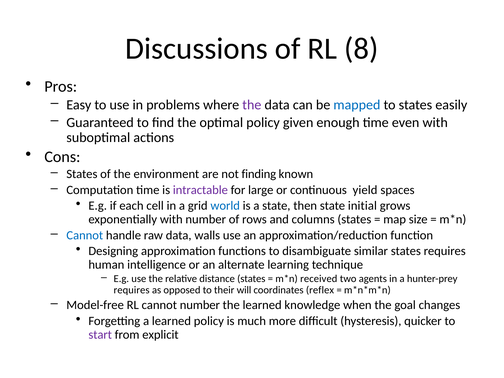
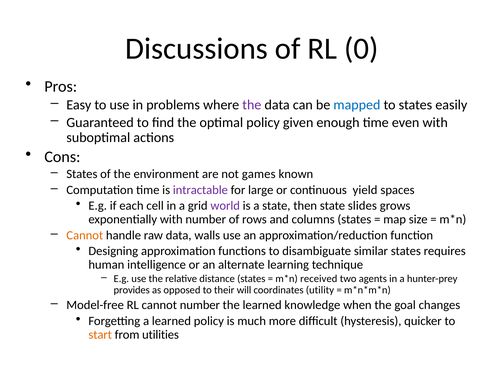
8: 8 -> 0
finding: finding -> games
world colour: blue -> purple
initial: initial -> slides
Cannot at (85, 235) colour: blue -> orange
requires at (132, 290): requires -> provides
reflex: reflex -> utility
start colour: purple -> orange
explicit: explicit -> utilities
